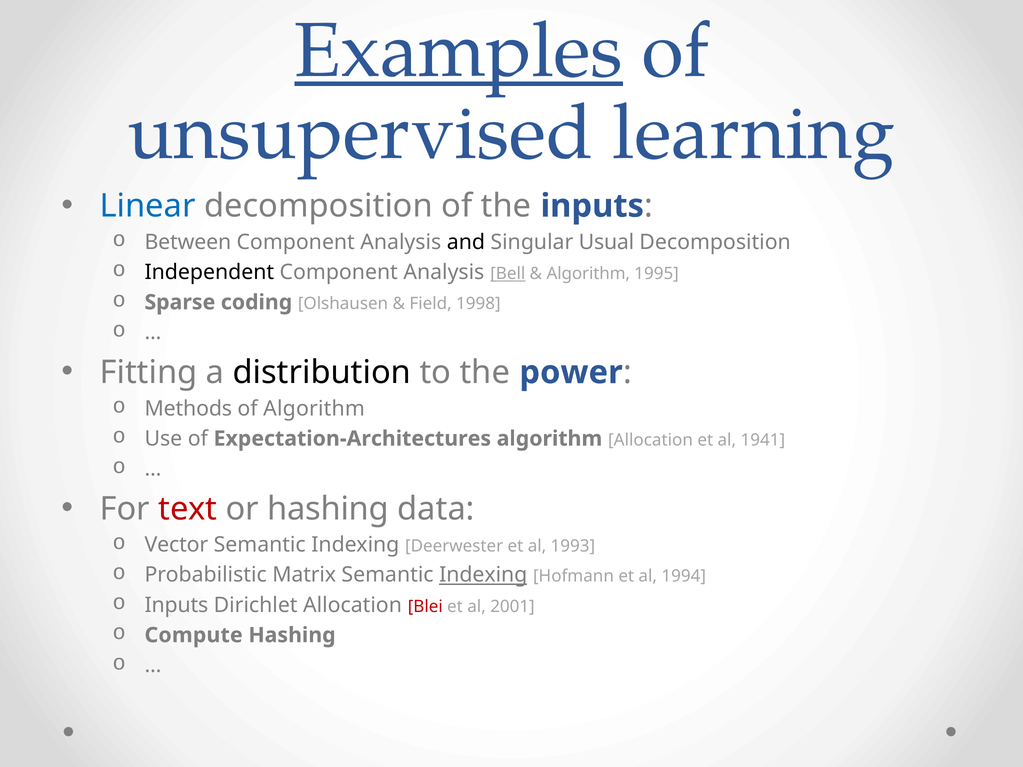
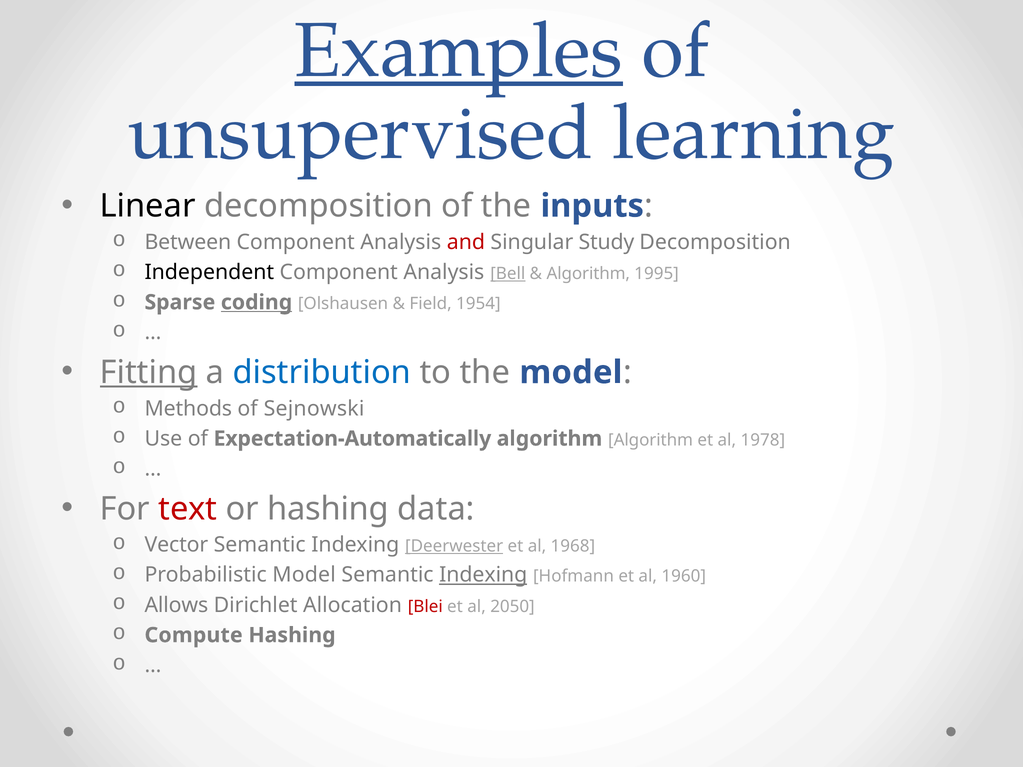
Linear colour: blue -> black
and colour: black -> red
Usual: Usual -> Study
coding underline: none -> present
1998: 1998 -> 1954
Fitting underline: none -> present
distribution colour: black -> blue
the power: power -> model
of Algorithm: Algorithm -> Sejnowski
Expectation-Architectures: Expectation-Architectures -> Expectation-Automatically
algorithm Allocation: Allocation -> Algorithm
1941: 1941 -> 1978
Deerwester underline: none -> present
1993: 1993 -> 1968
Probabilistic Matrix: Matrix -> Model
1994: 1994 -> 1960
Inputs at (176, 605): Inputs -> Allows
2001: 2001 -> 2050
